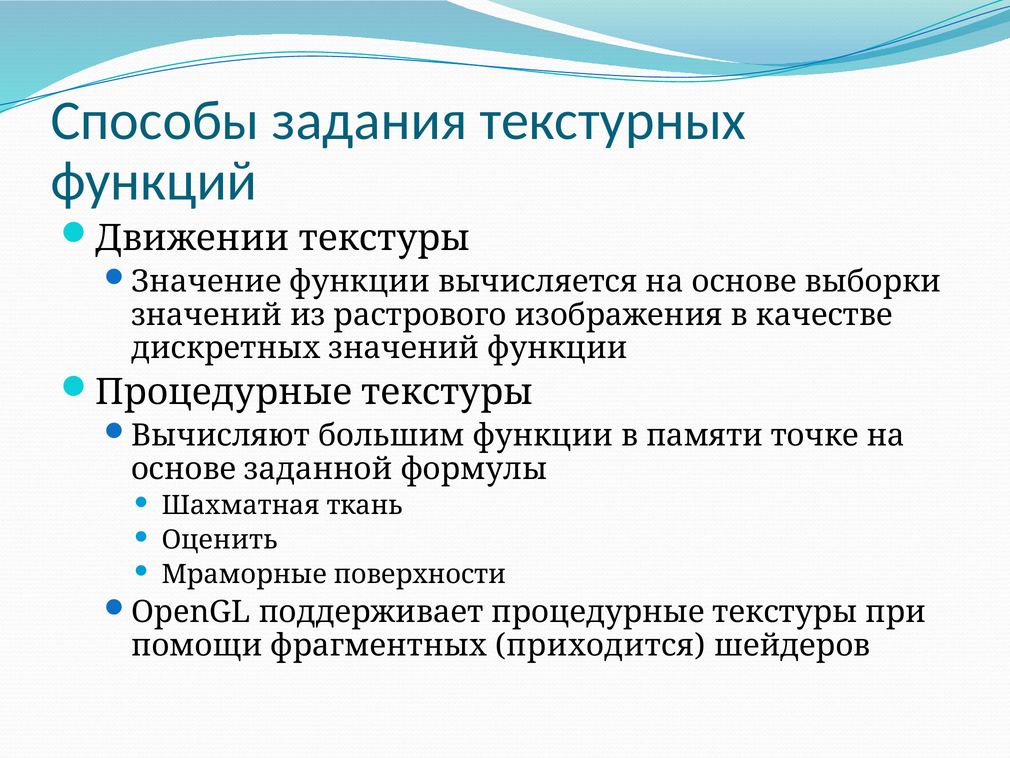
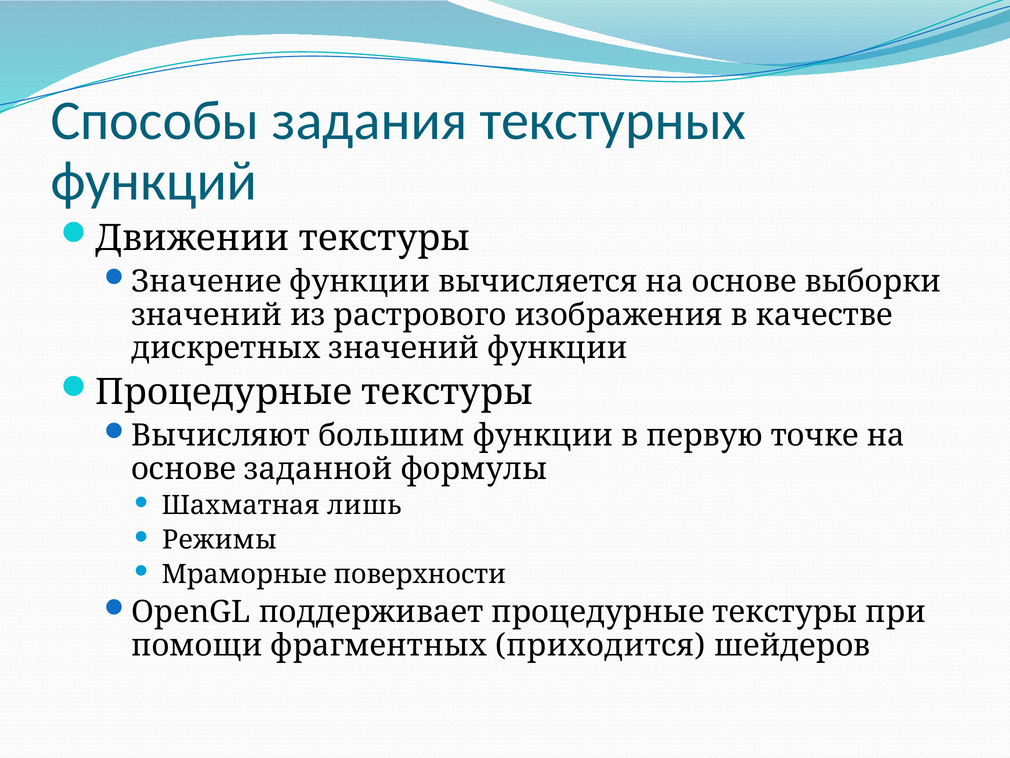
памяти: памяти -> первую
ткань: ткань -> лишь
Оценить: Оценить -> Режимы
